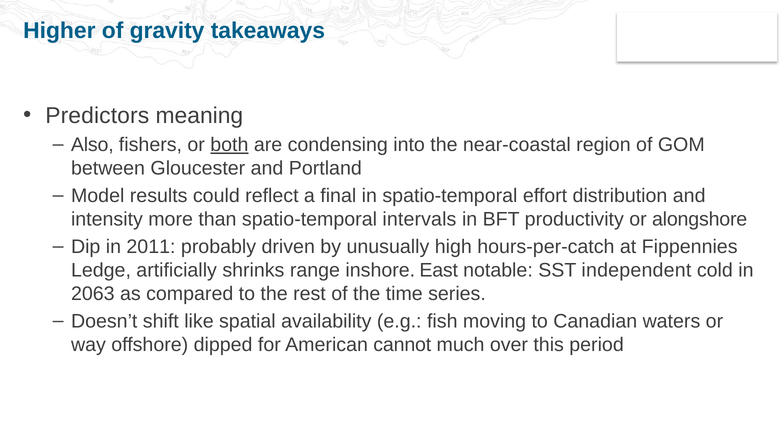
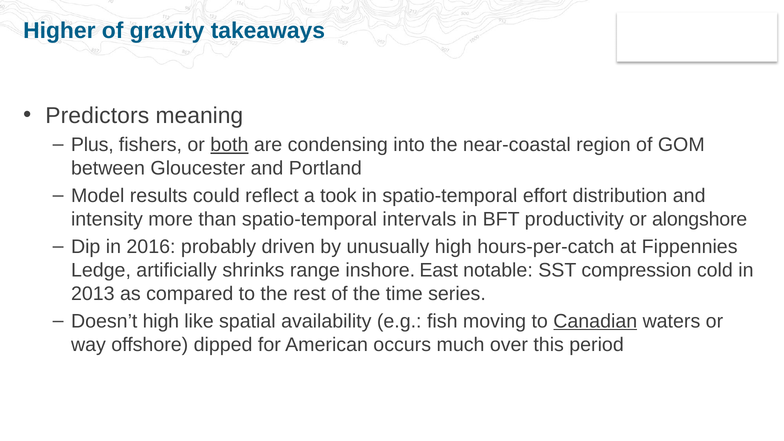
Also: Also -> Plus
final: final -> took
2011: 2011 -> 2016
independent: independent -> compression
2063: 2063 -> 2013
Doesn’t shift: shift -> high
Canadian underline: none -> present
cannot: cannot -> occurs
